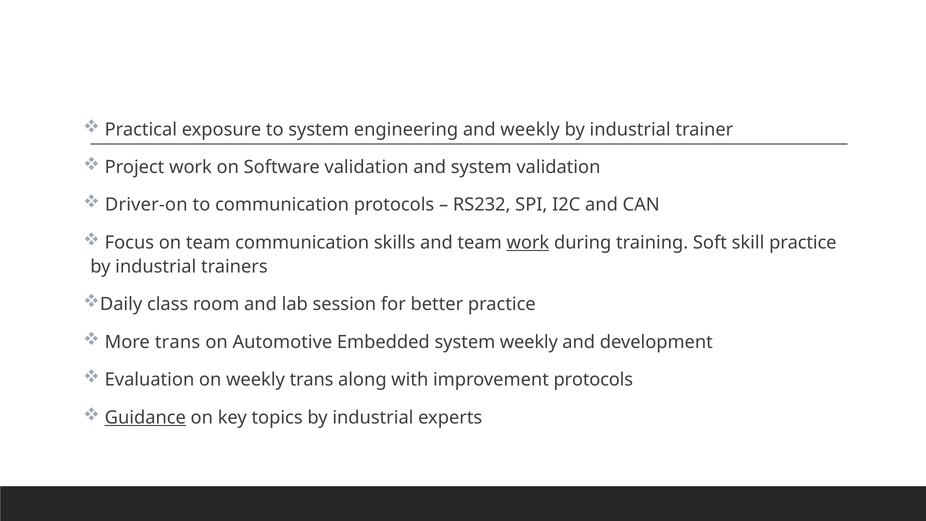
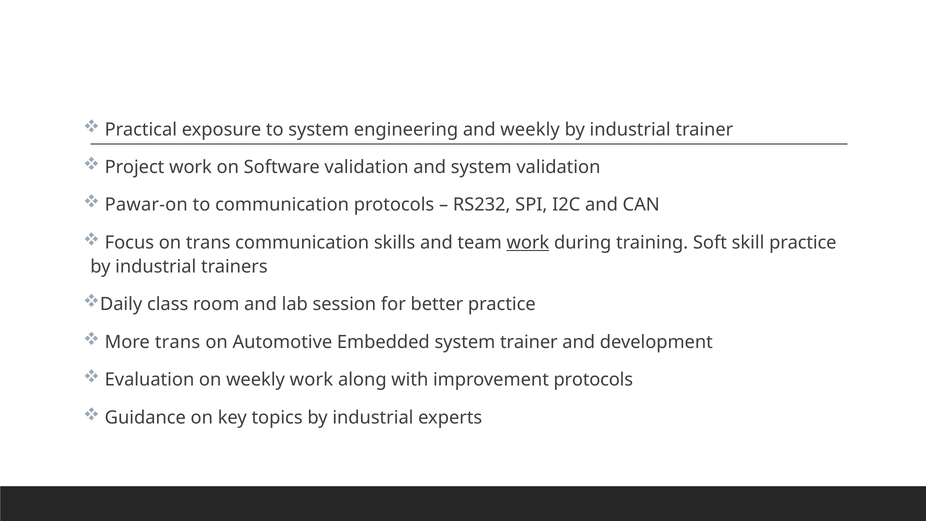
Driver-on: Driver-on -> Pawar-on
on team: team -> trans
system weekly: weekly -> trainer
weekly trans: trans -> work
Guidance underline: present -> none
